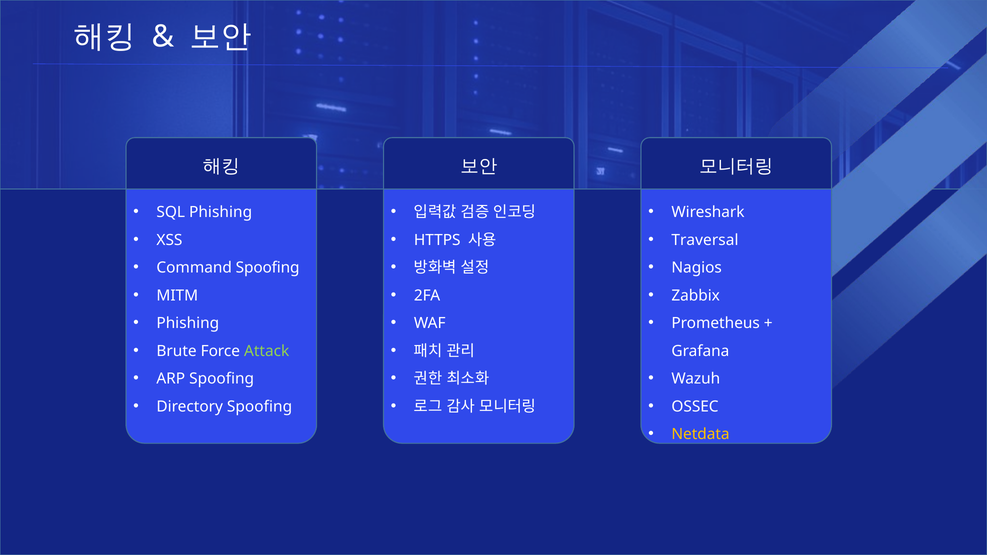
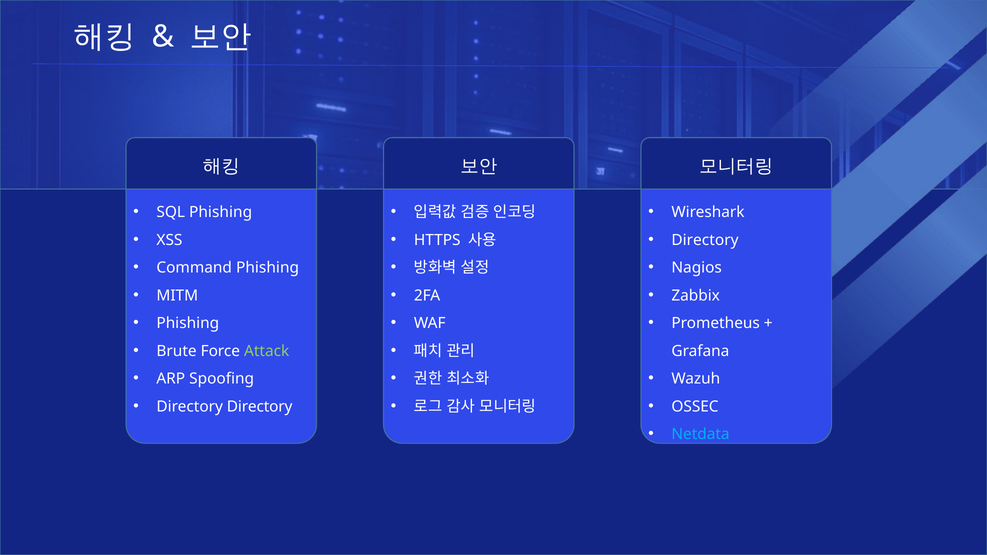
Traversal at (705, 240): Traversal -> Directory
Command Spoofing: Spoofing -> Phishing
Directory Spoofing: Spoofing -> Directory
Netdata colour: yellow -> light blue
